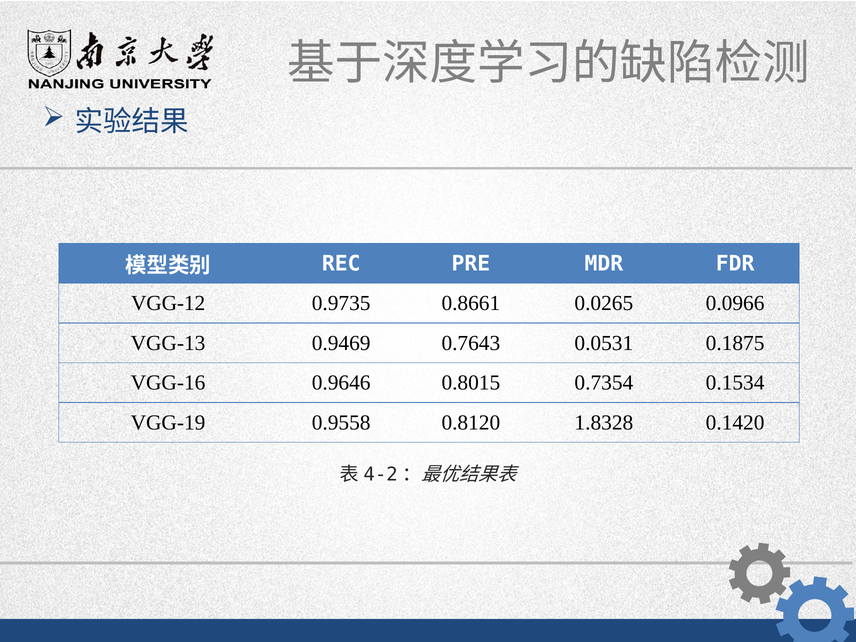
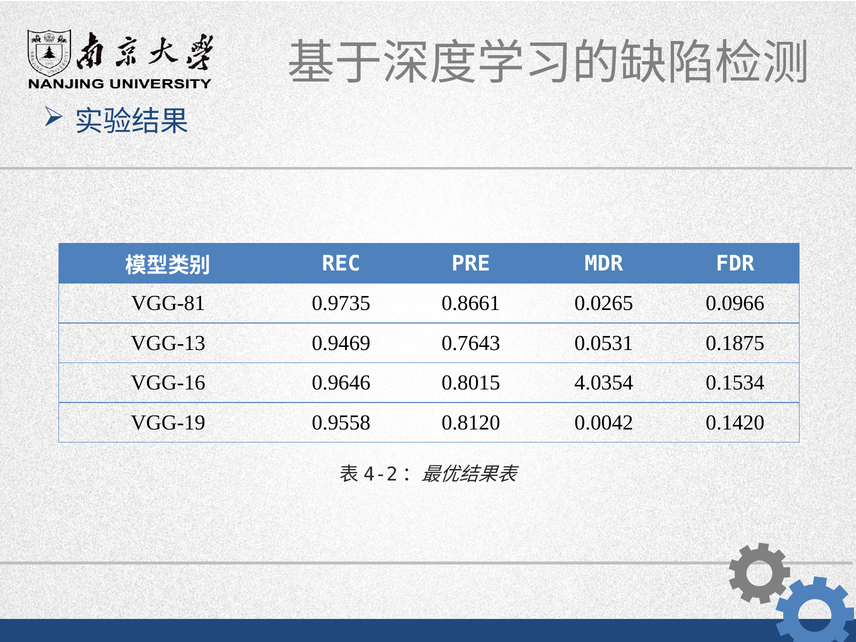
VGG-12: VGG-12 -> VGG-81
0.7354: 0.7354 -> 4.0354
1.8328: 1.8328 -> 0.0042
